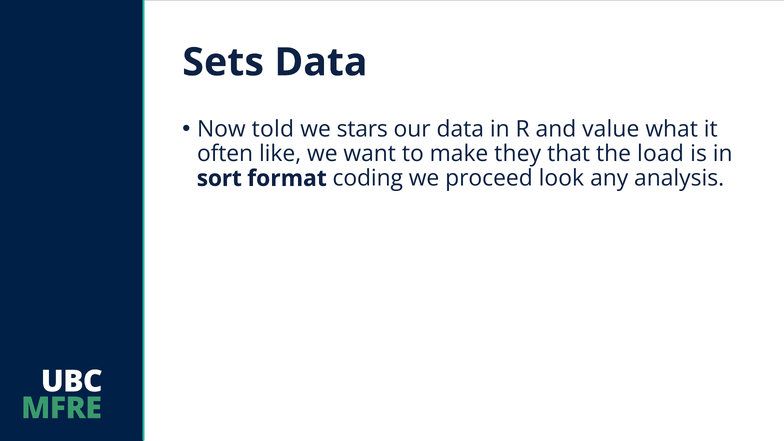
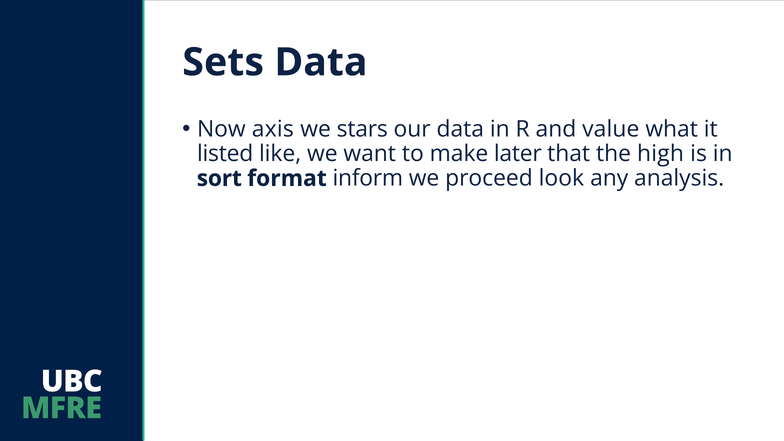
told: told -> axis
often: often -> listed
they: they -> later
load: load -> high
coding: coding -> inform
